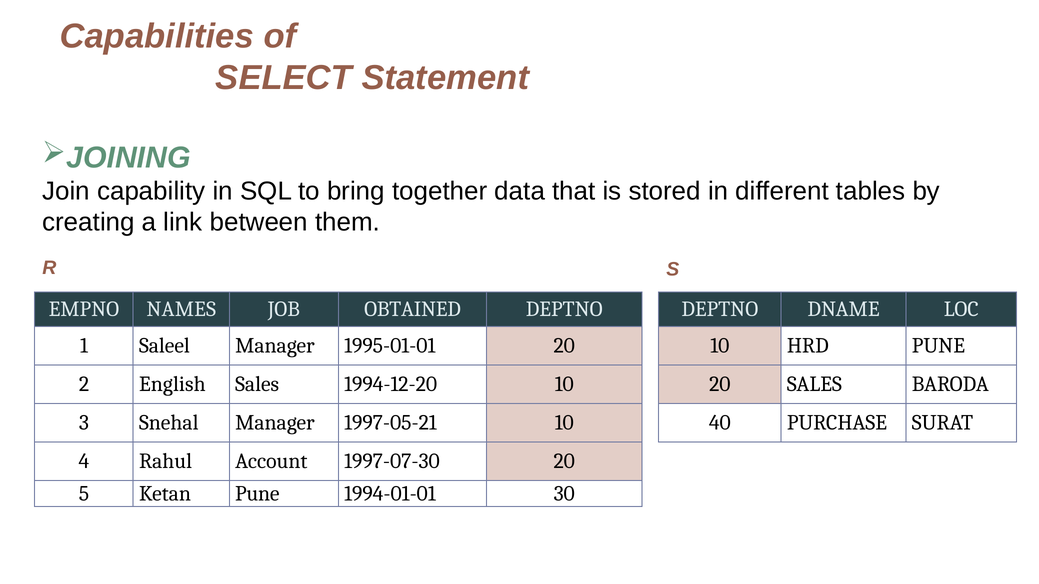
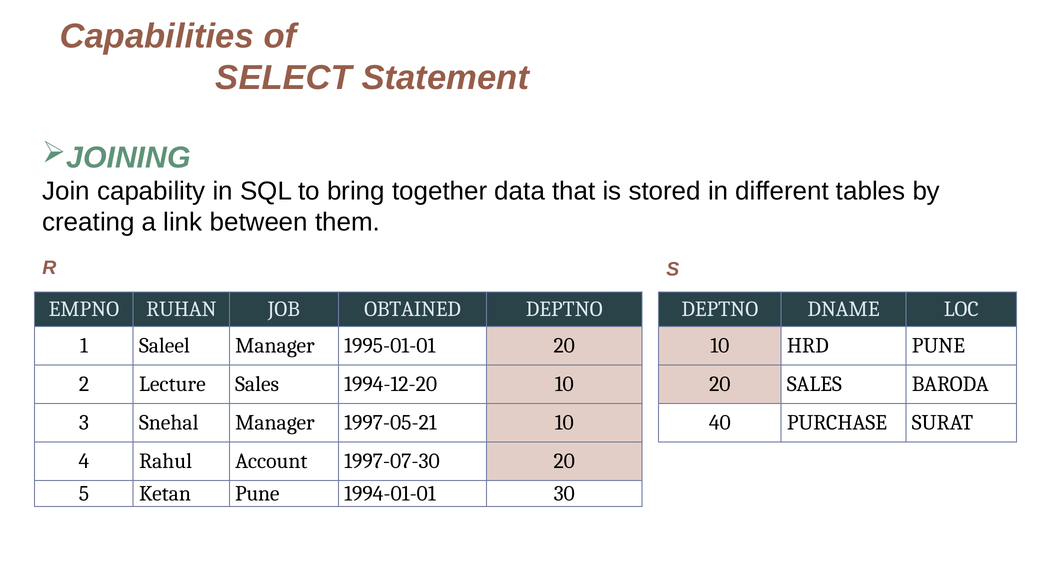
NAMES: NAMES -> RUHAN
English: English -> Lecture
